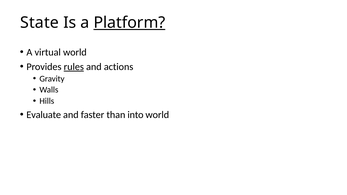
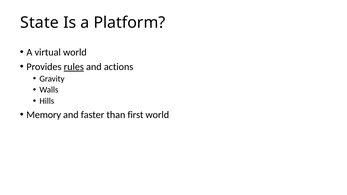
Platform underline: present -> none
Evaluate: Evaluate -> Memory
into: into -> first
